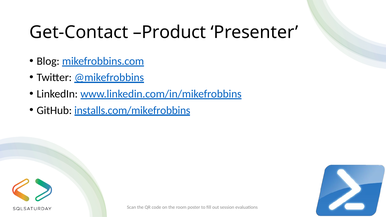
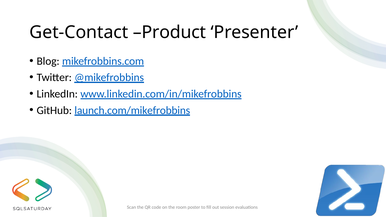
installs.com/mikefrobbins: installs.com/mikefrobbins -> launch.com/mikefrobbins
